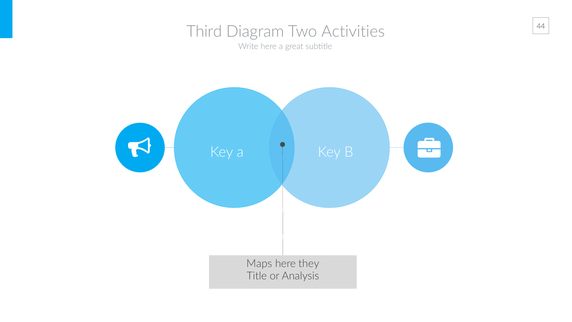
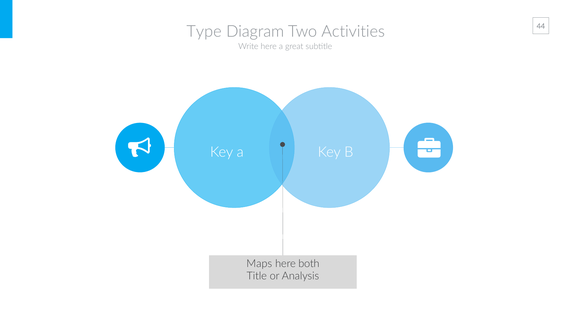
Third: Third -> Type
they: they -> both
